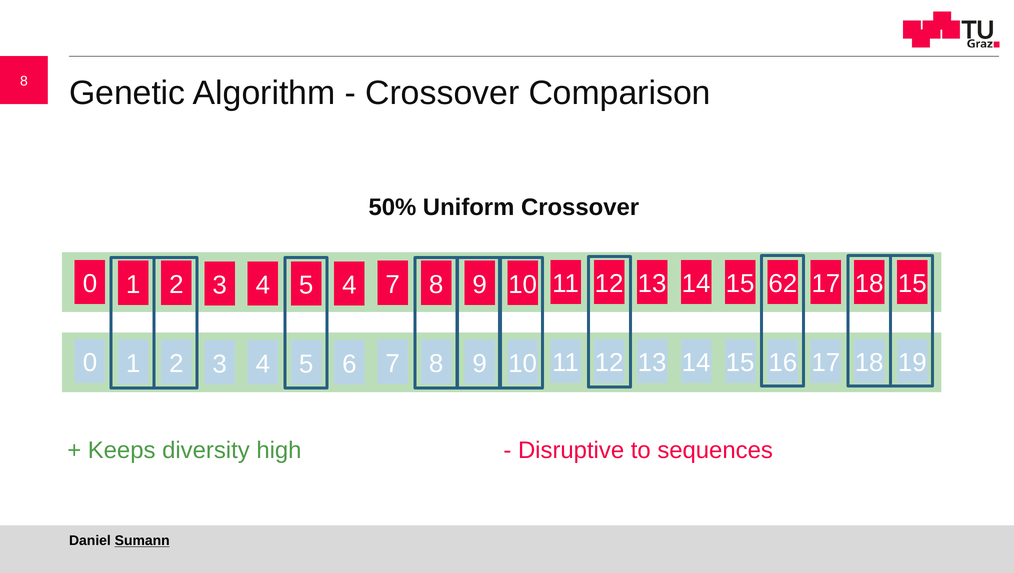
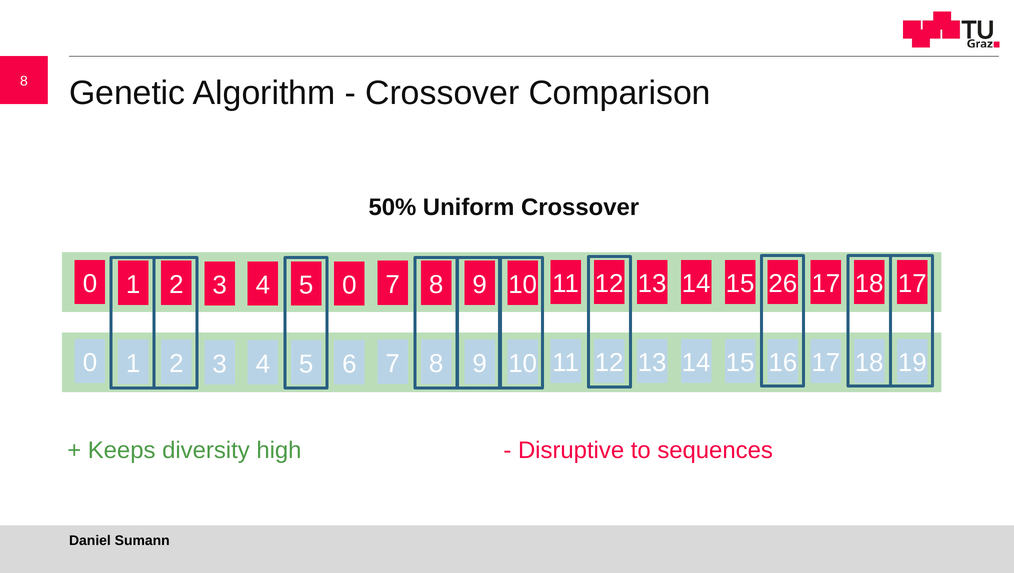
4 4: 4 -> 0
62: 62 -> 26
18 15: 15 -> 17
Sumann underline: present -> none
